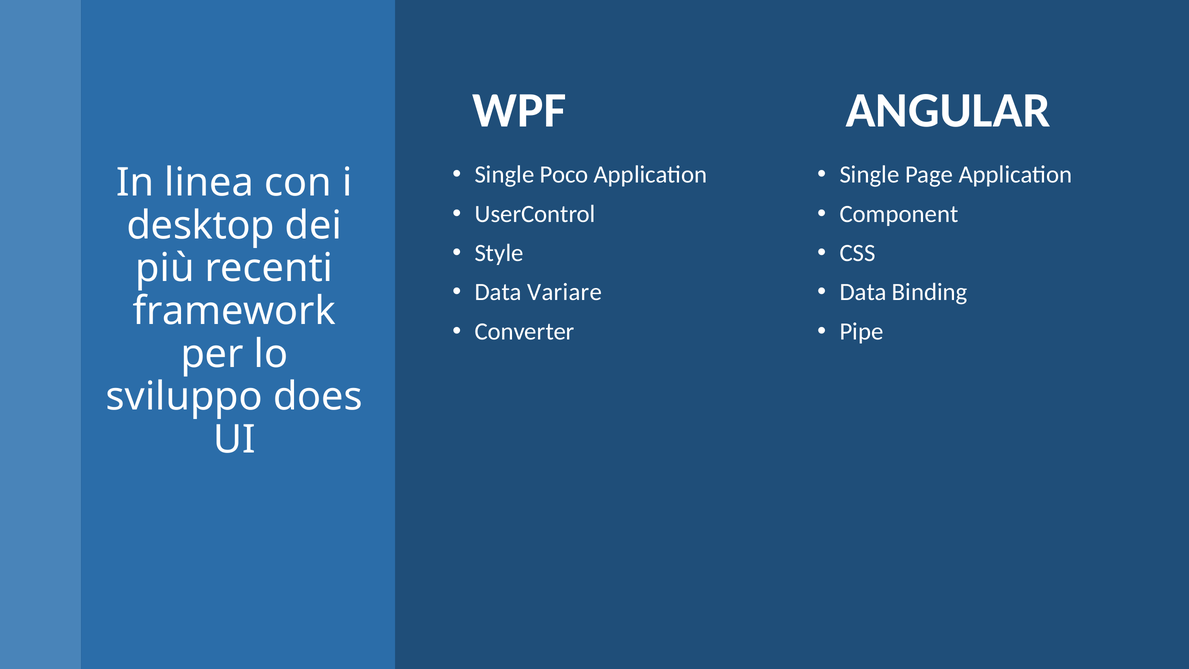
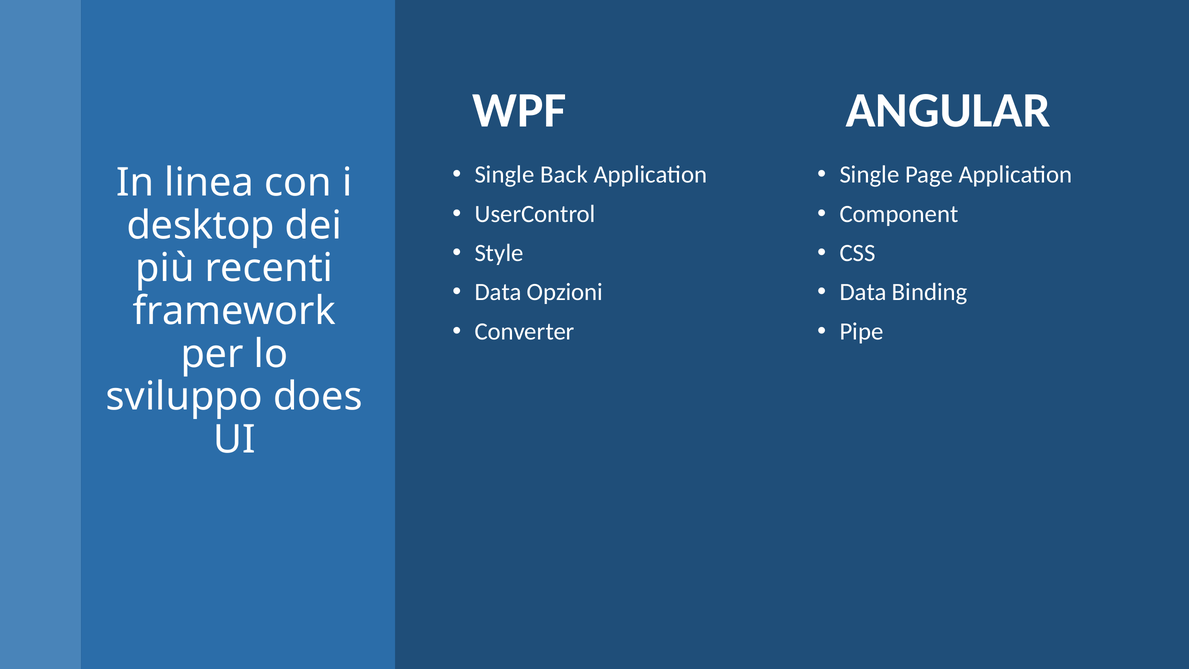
Poco: Poco -> Back
Variare: Variare -> Opzioni
